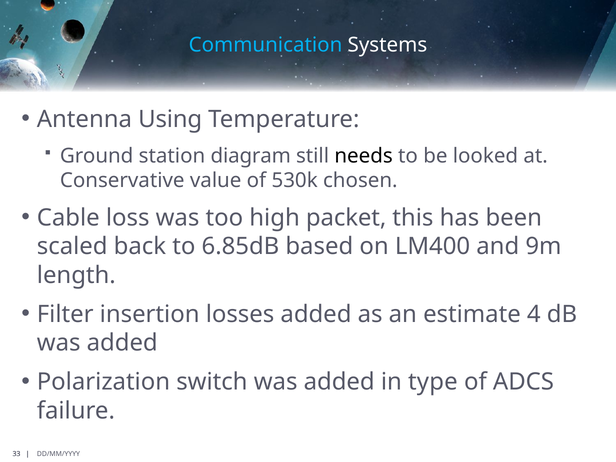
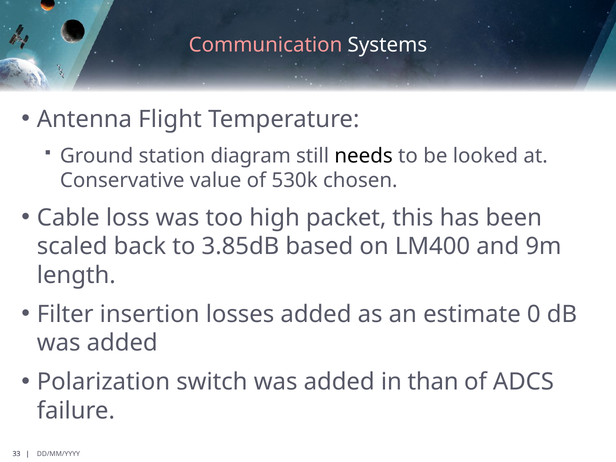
Communication colour: light blue -> pink
Using: Using -> Flight
6.85dB: 6.85dB -> 3.85dB
4: 4 -> 0
type: type -> than
